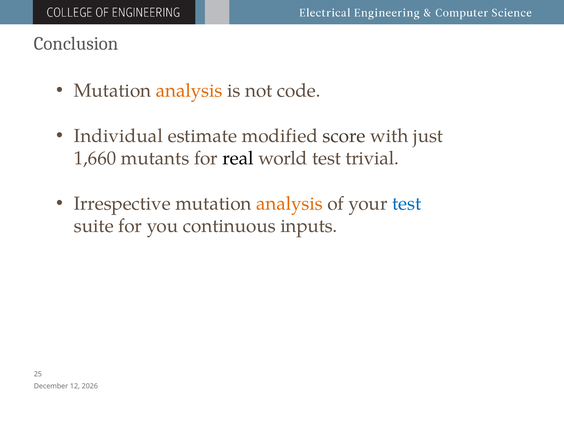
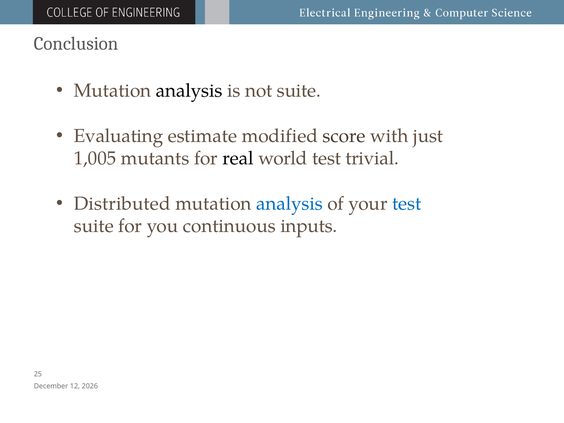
analysis at (189, 91) colour: orange -> black
not code: code -> suite
Individual: Individual -> Evaluating
1,660: 1,660 -> 1,005
Irrespective: Irrespective -> Distributed
analysis at (290, 204) colour: orange -> blue
